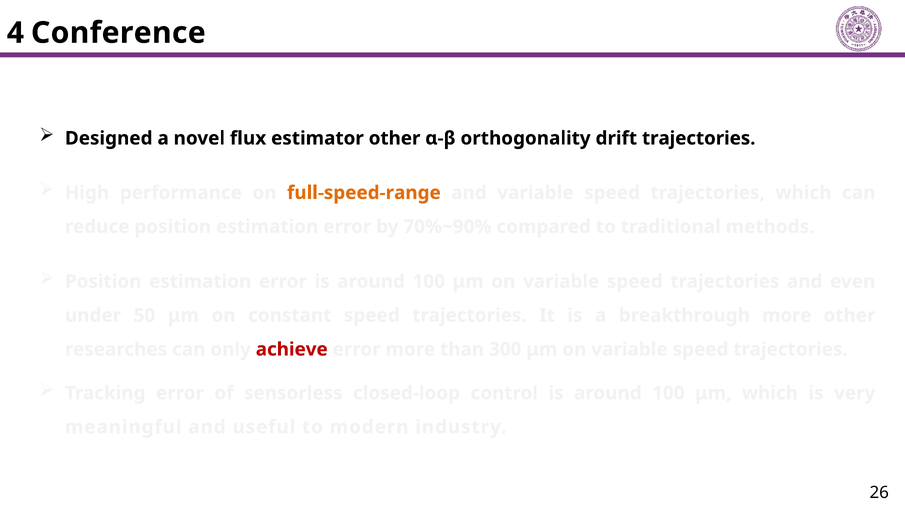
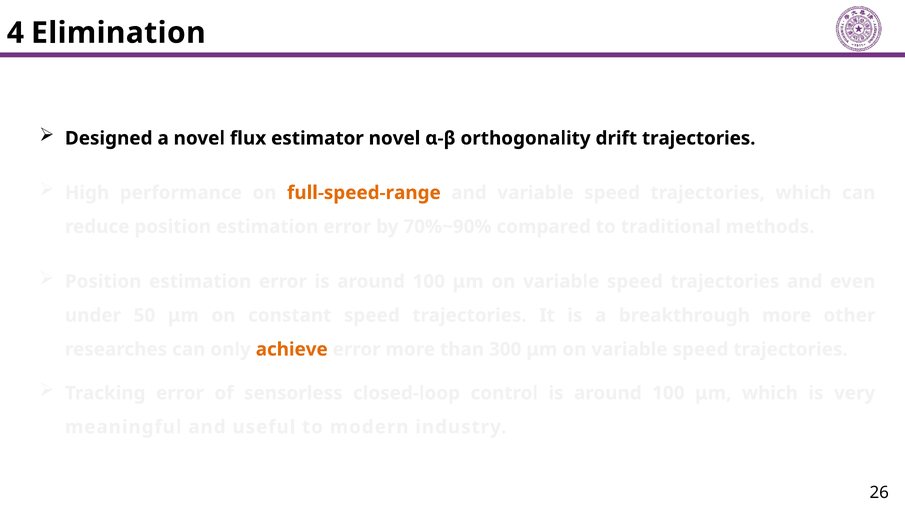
Conference: Conference -> Elimination
estimator other: other -> novel
achieve colour: red -> orange
